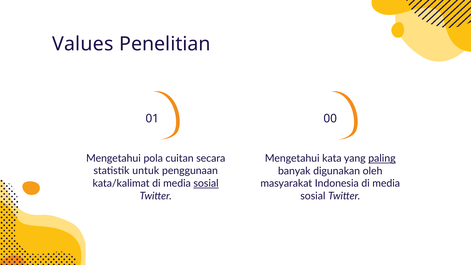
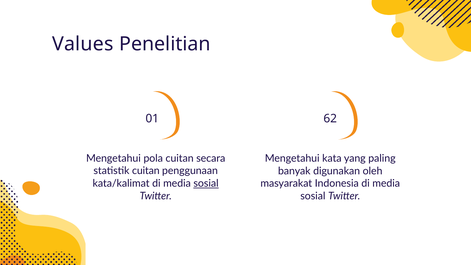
00: 00 -> 62
paling underline: present -> none
statistik untuk: untuk -> cuitan
